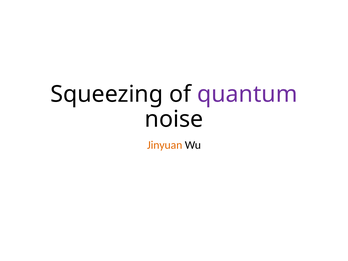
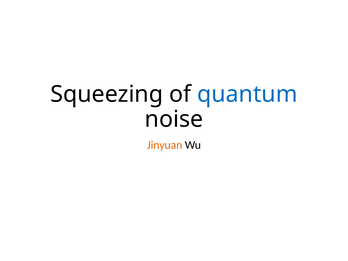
quantum colour: purple -> blue
